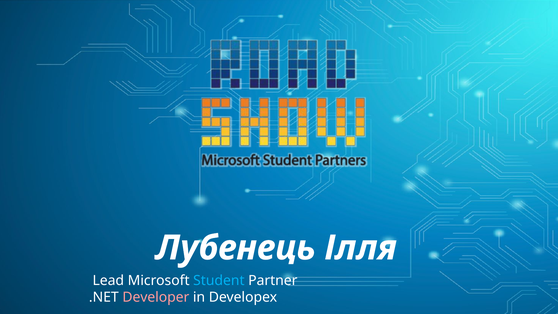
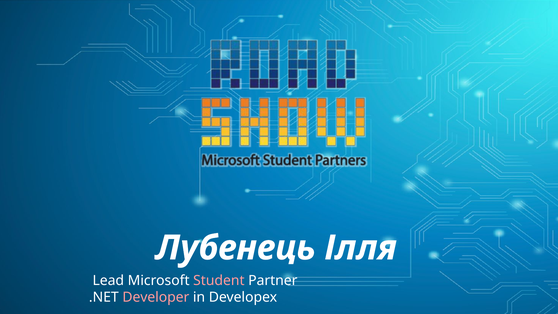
Student colour: light blue -> pink
